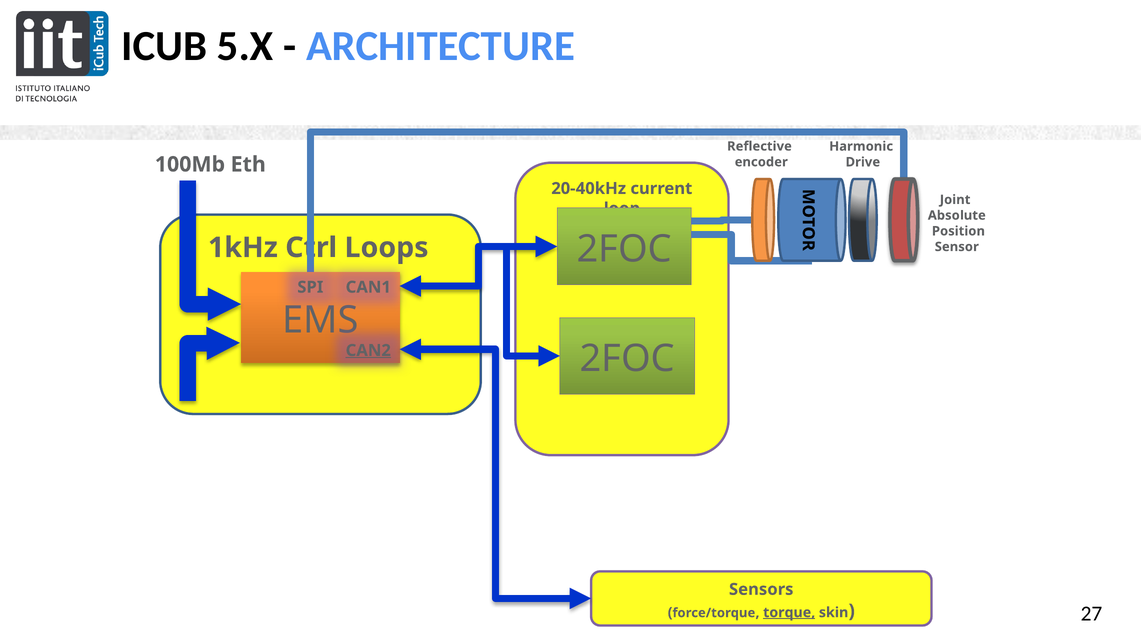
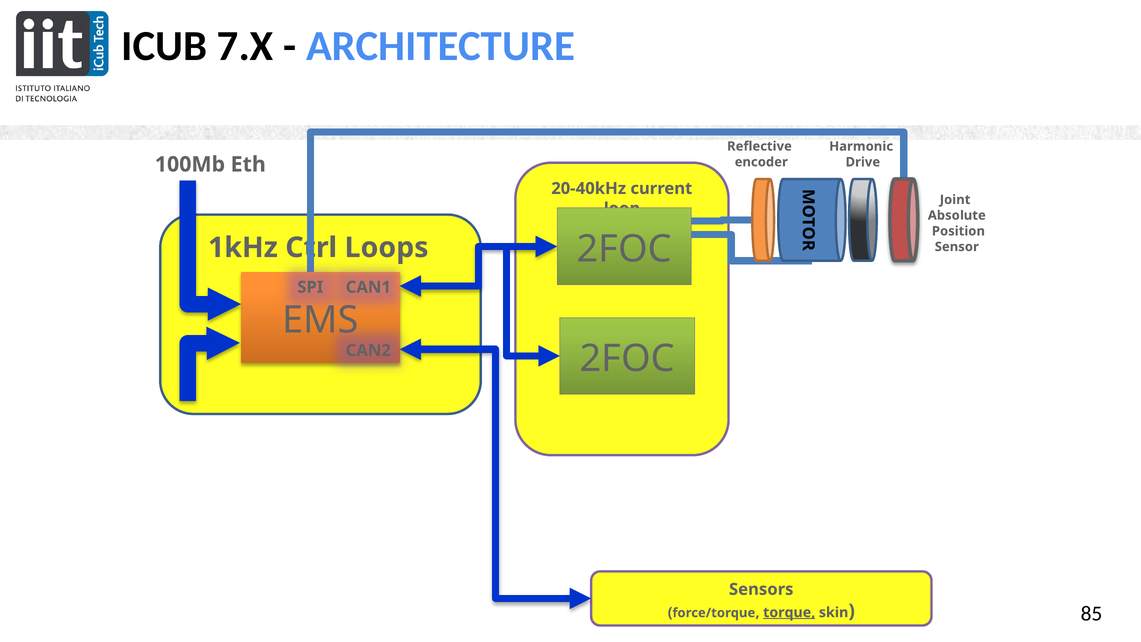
5.X: 5.X -> 7.X
CAN2 underline: present -> none
27: 27 -> 85
